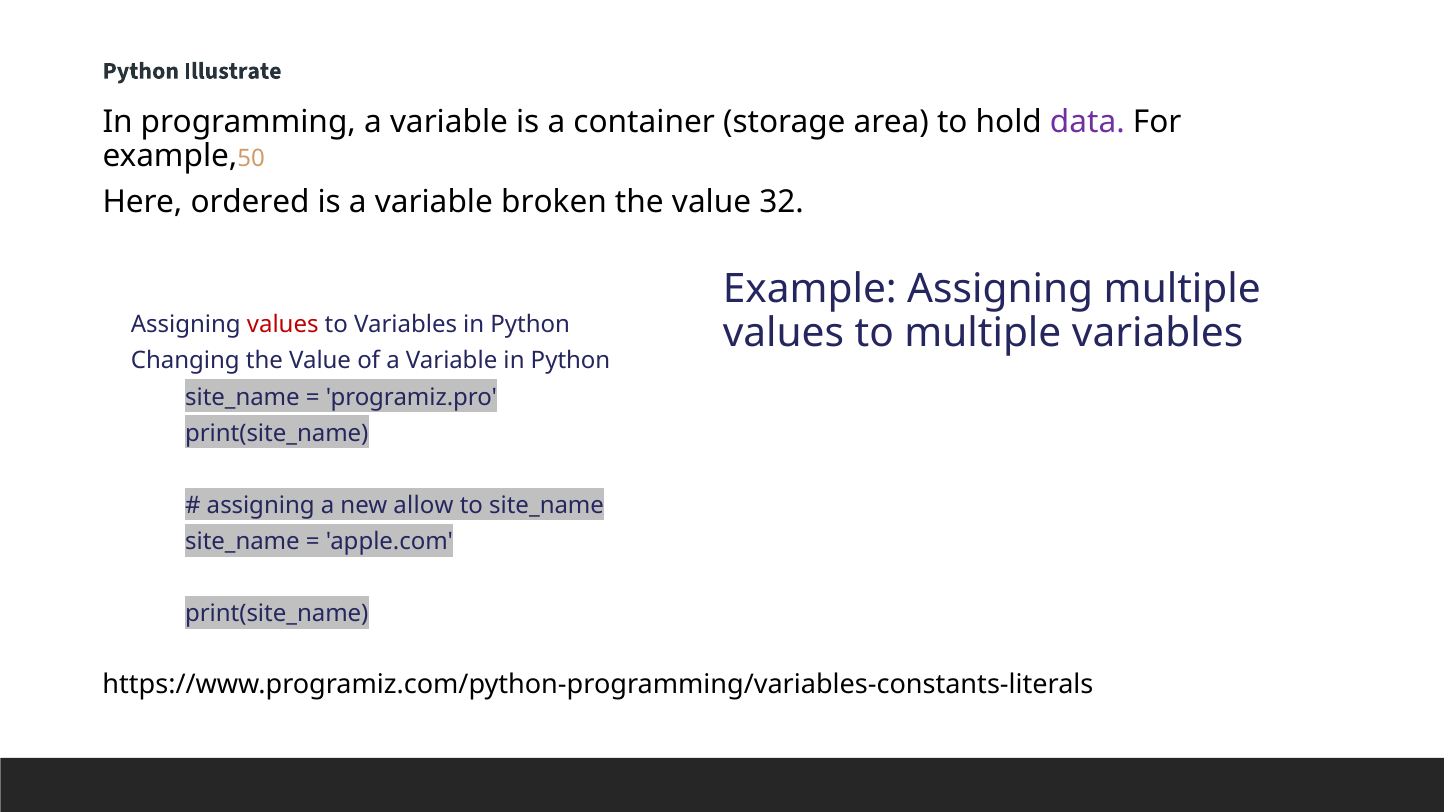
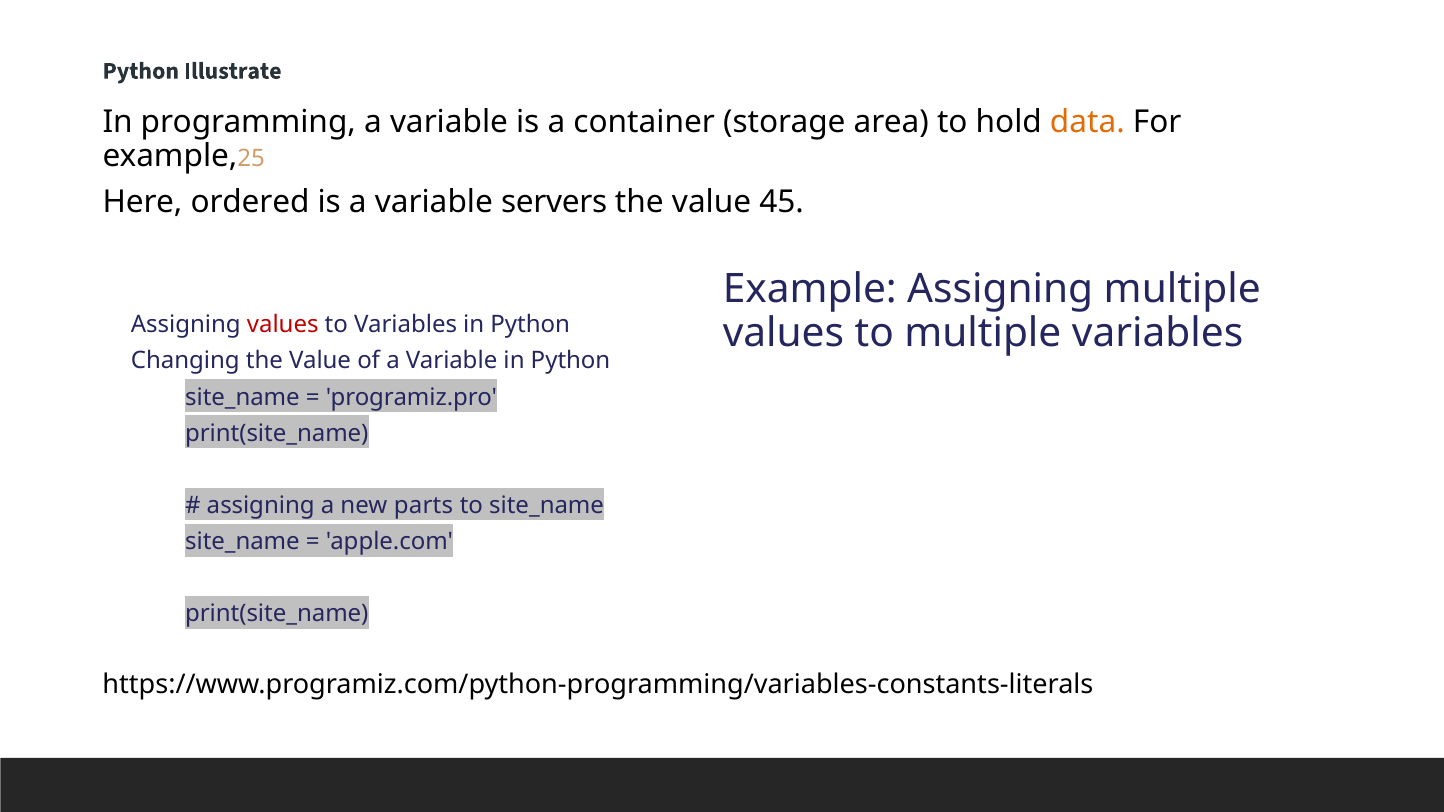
data colour: purple -> orange
50: 50 -> 25
broken: broken -> servers
32: 32 -> 45
allow: allow -> parts
